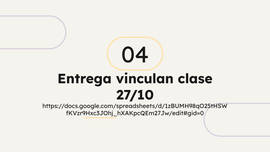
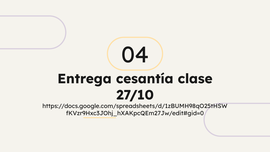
vinculan: vinculan -> cesantía
